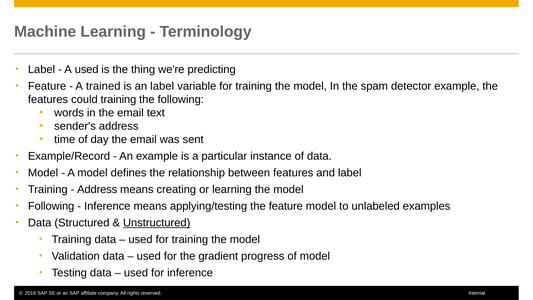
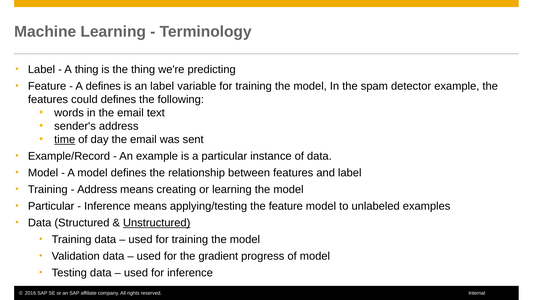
A used: used -> thing
A trained: trained -> defines
could training: training -> defines
time underline: none -> present
Following at (51, 206): Following -> Particular
